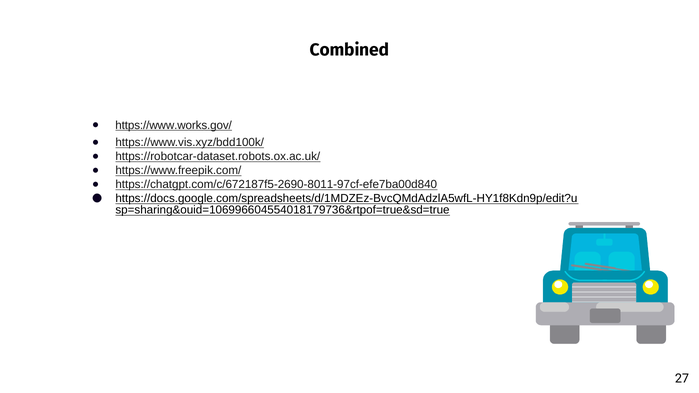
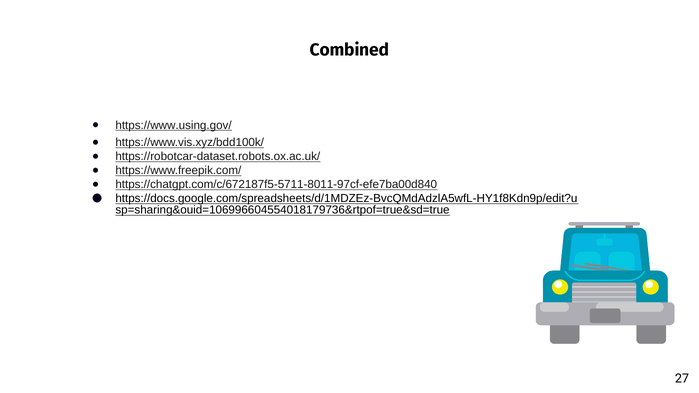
https://www.works.gov/: https://www.works.gov/ -> https://www.using.gov/
https://chatgpt.com/c/672187f5-2690-8011-97cf-efe7ba00d840: https://chatgpt.com/c/672187f5-2690-8011-97cf-efe7ba00d840 -> https://chatgpt.com/c/672187f5-5711-8011-97cf-efe7ba00d840
